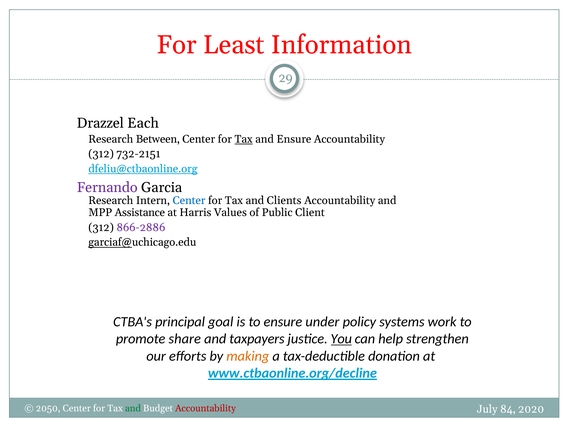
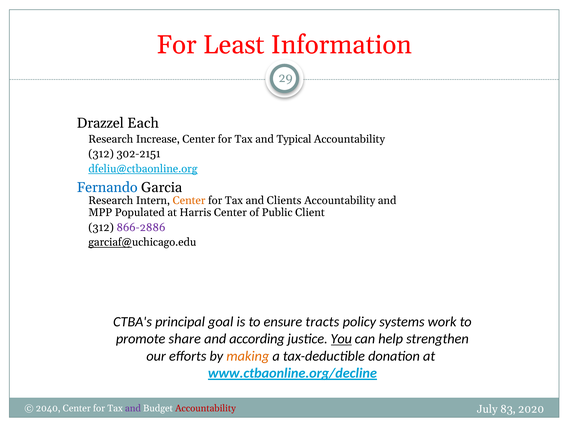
Between: Between -> Increase
Tax at (244, 139) underline: present -> none
and Ensure: Ensure -> Typical
732-2151: 732-2151 -> 302-2151
Fernando colour: purple -> blue
Center at (189, 201) colour: blue -> orange
Assistance: Assistance -> Populated
Harris Values: Values -> Center
under: under -> tracts
taxpayers: taxpayers -> according
2050: 2050 -> 2040
and at (133, 408) colour: green -> purple
84: 84 -> 83
